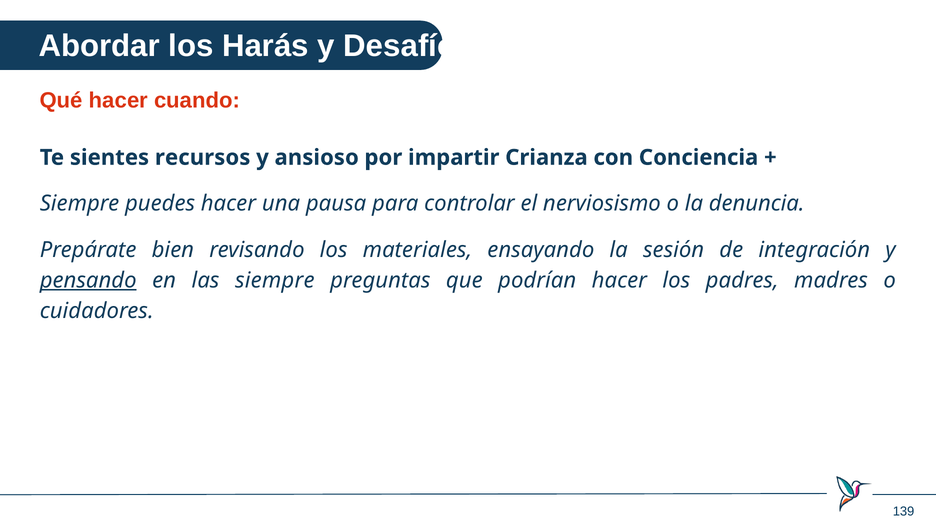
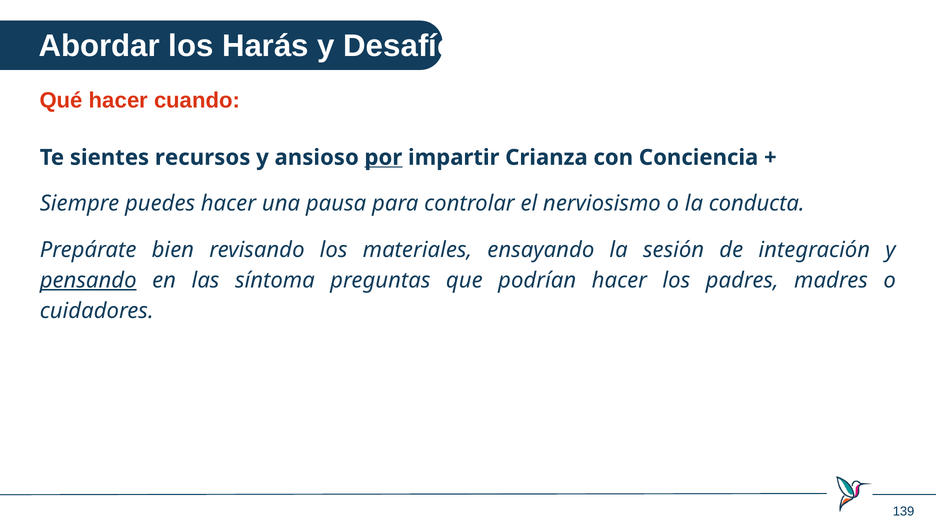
por underline: none -> present
denuncia: denuncia -> conducta
las siempre: siempre -> síntoma
